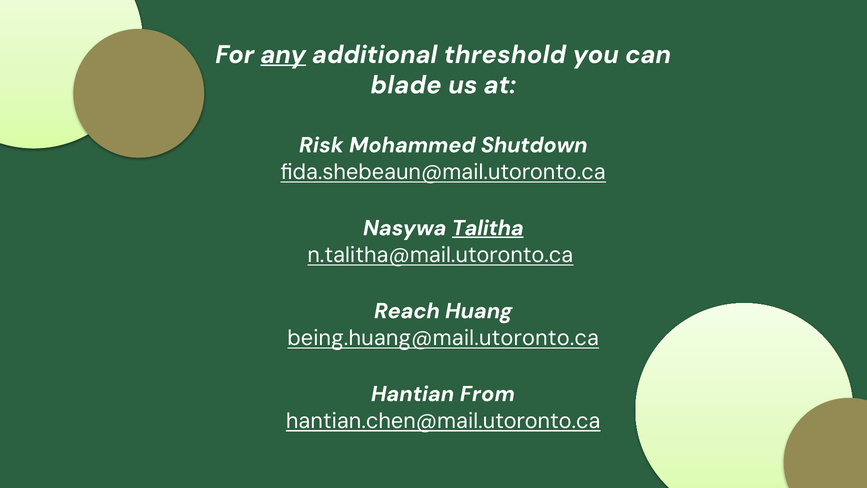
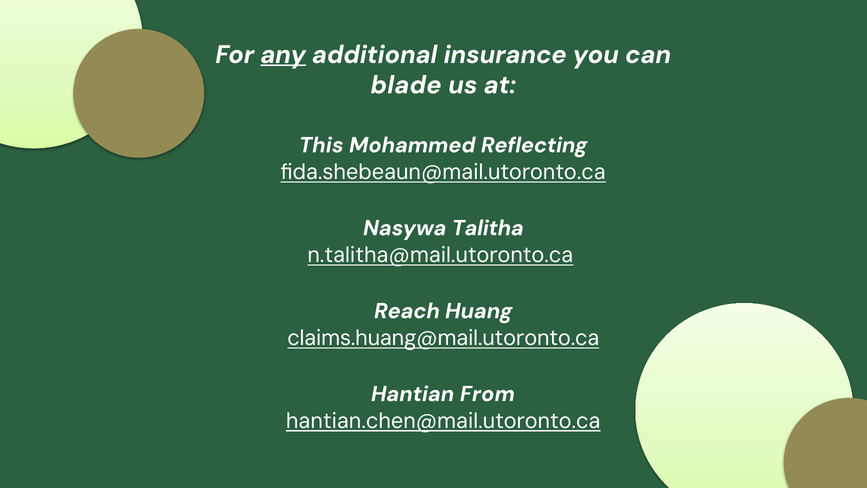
threshold: threshold -> insurance
Risk: Risk -> This
Shutdown: Shutdown -> Reflecting
Talitha underline: present -> none
being.huang@mail.utoronto.ca: being.huang@mail.utoronto.ca -> claims.huang@mail.utoronto.ca
